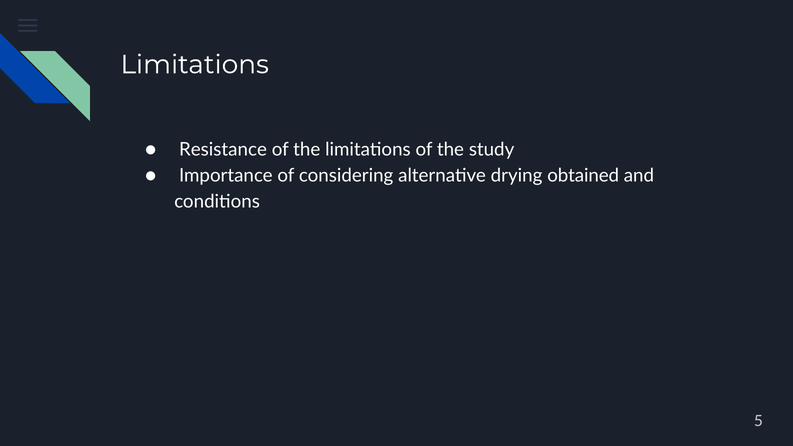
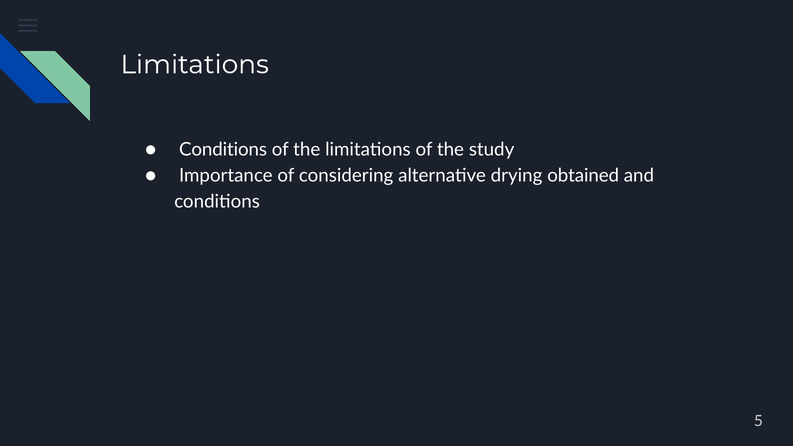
Resistance at (223, 150): Resistance -> Conditions
